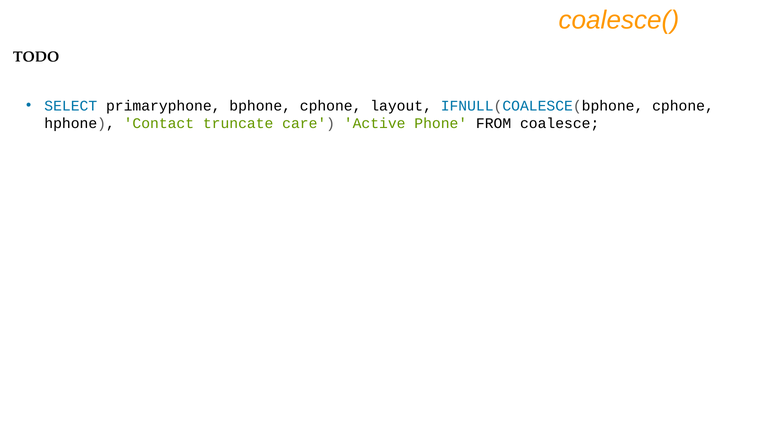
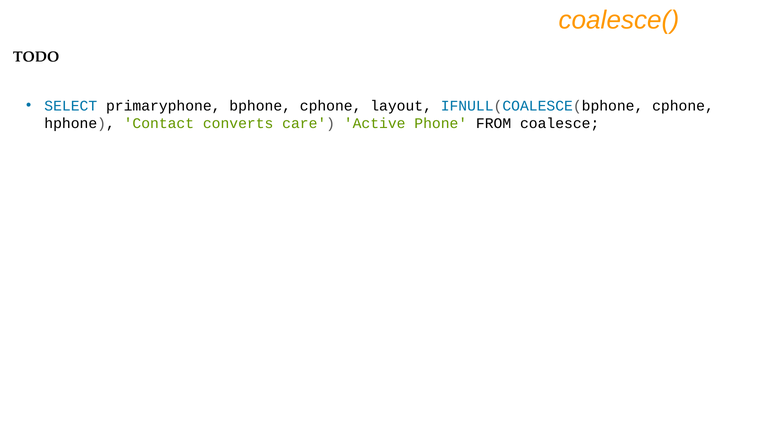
truncate: truncate -> converts
